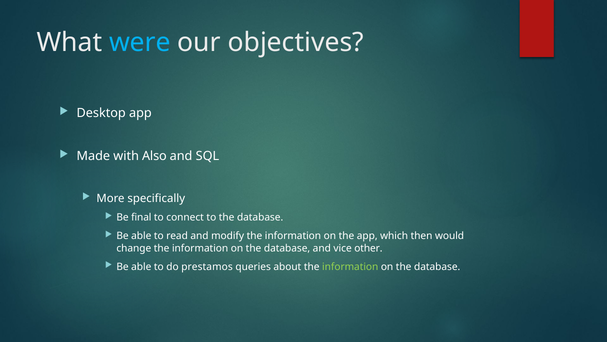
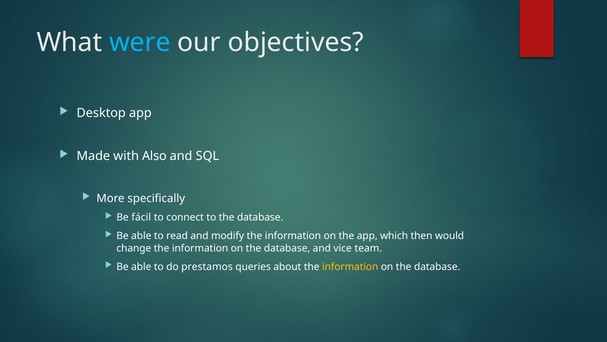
final: final -> fácil
other: other -> team
information at (350, 266) colour: light green -> yellow
